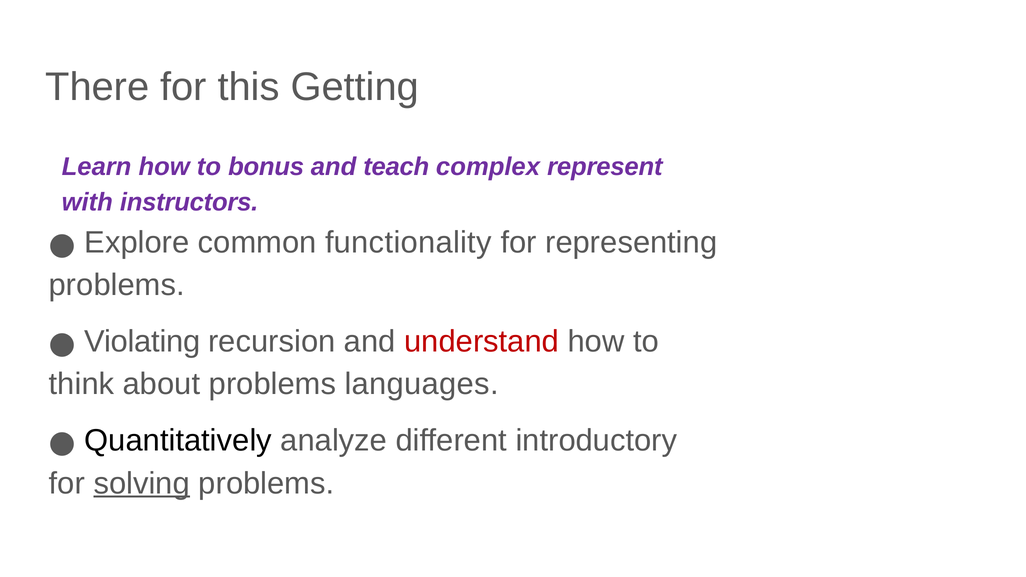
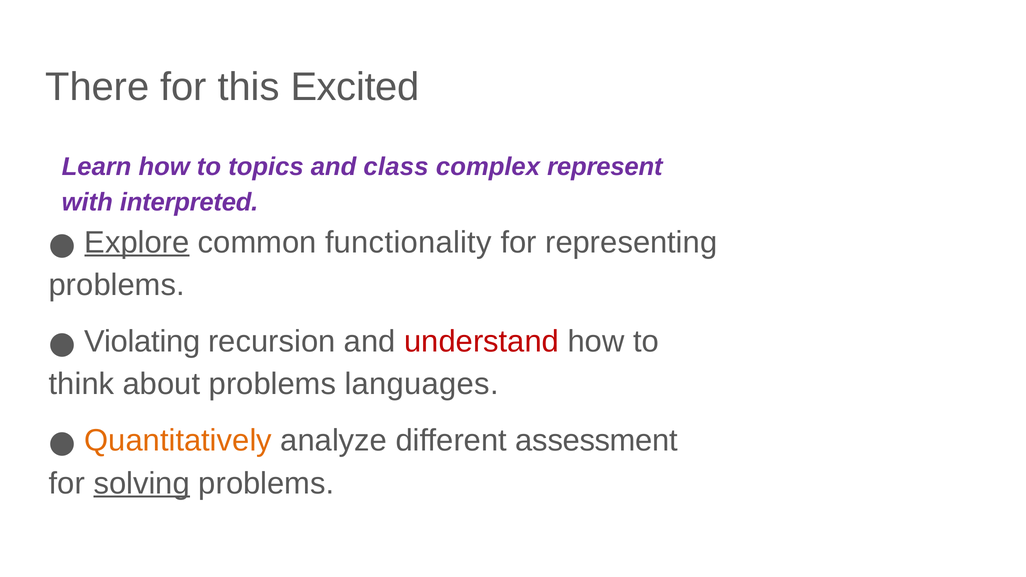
Getting: Getting -> Excited
bonus: bonus -> topics
teach: teach -> class
instructors: instructors -> interpreted
Explore underline: none -> present
Quantitatively colour: black -> orange
introductory: introductory -> assessment
